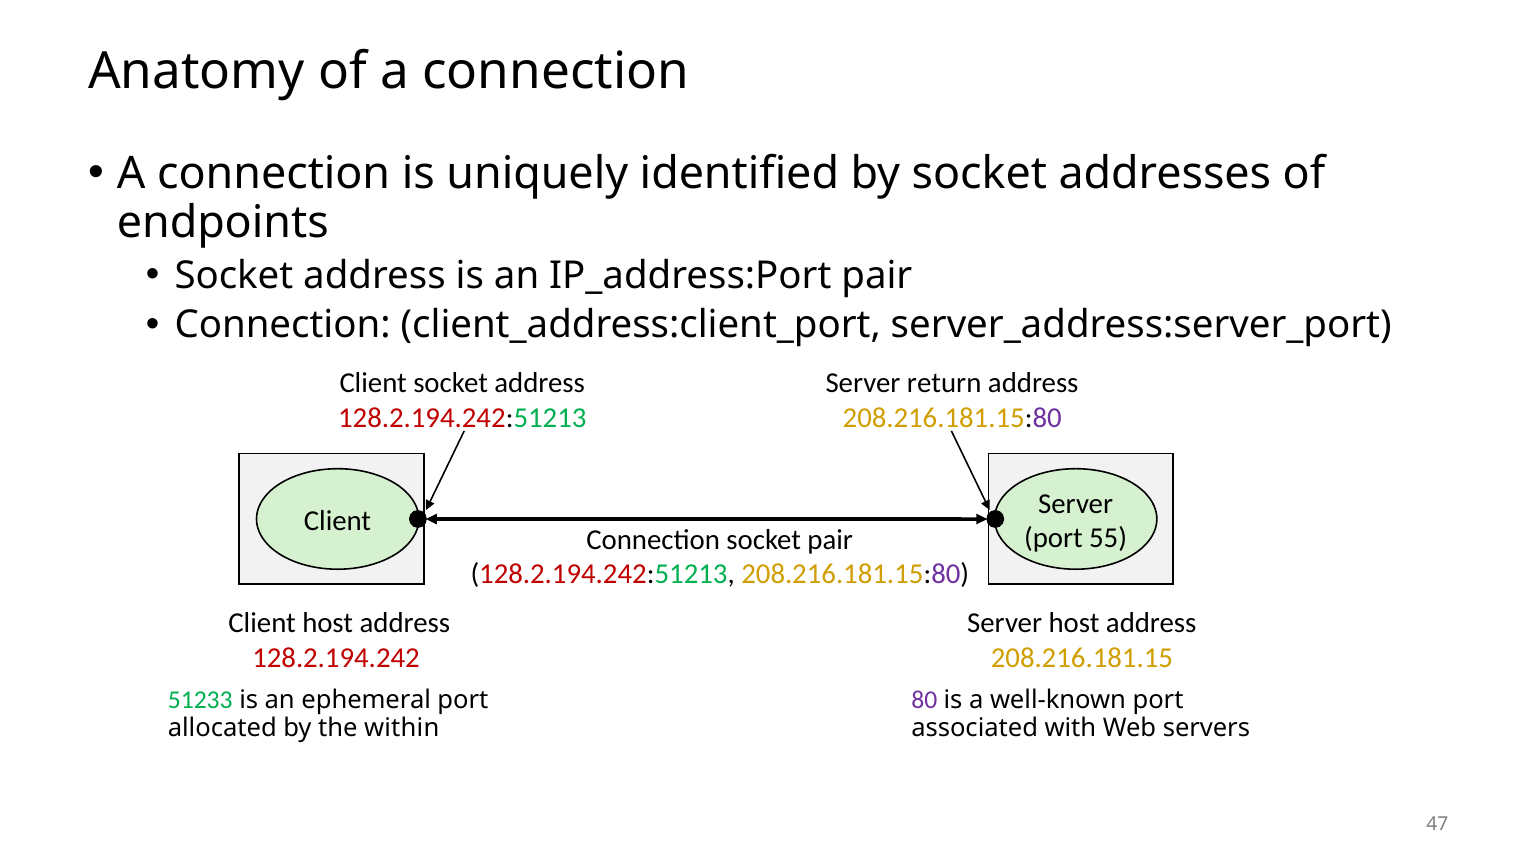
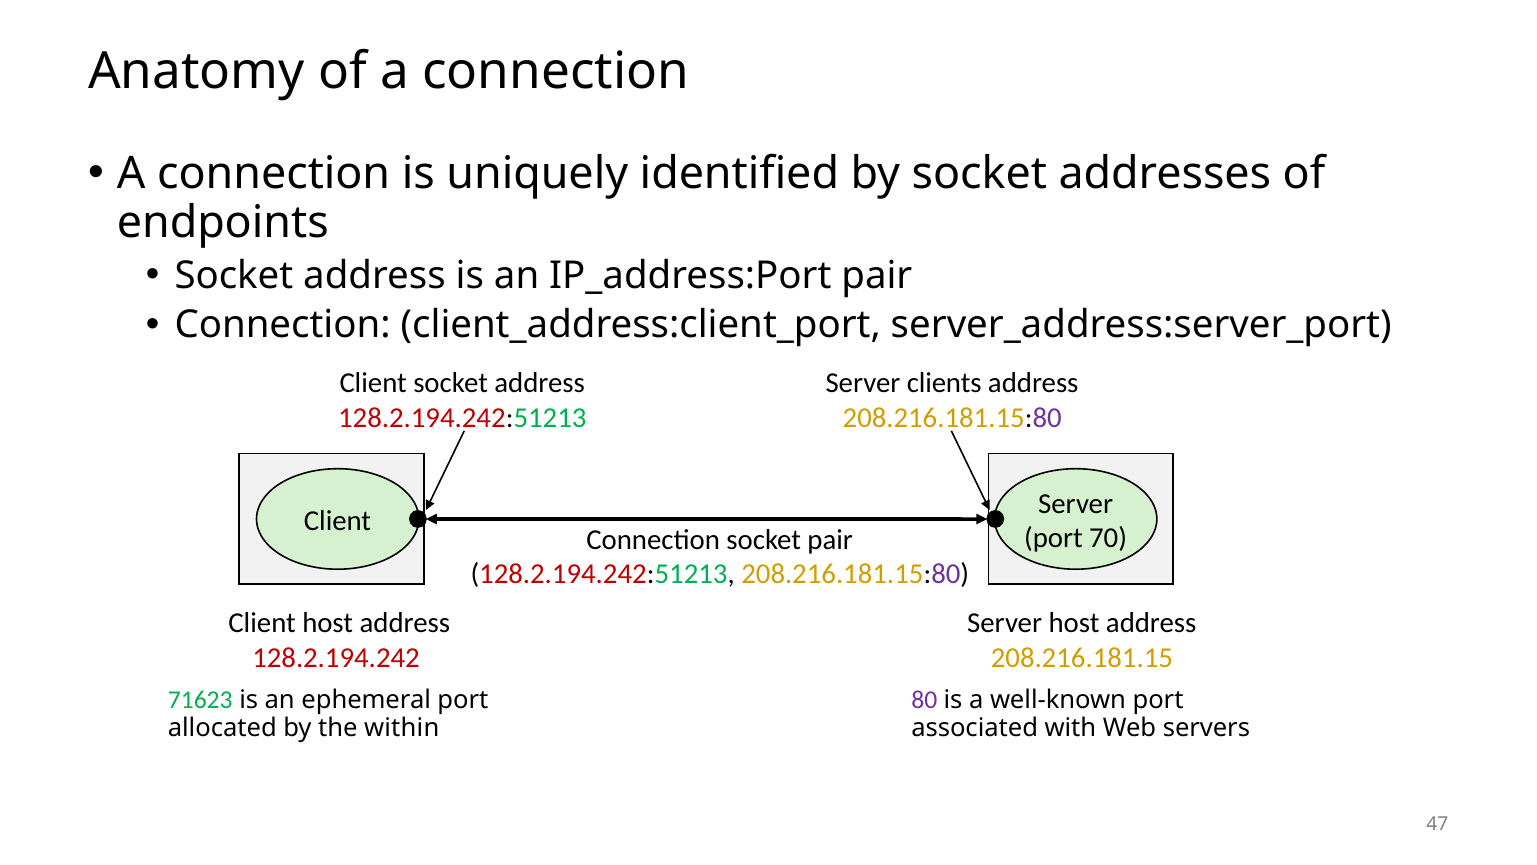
return: return -> clients
55: 55 -> 70
51233: 51233 -> 71623
